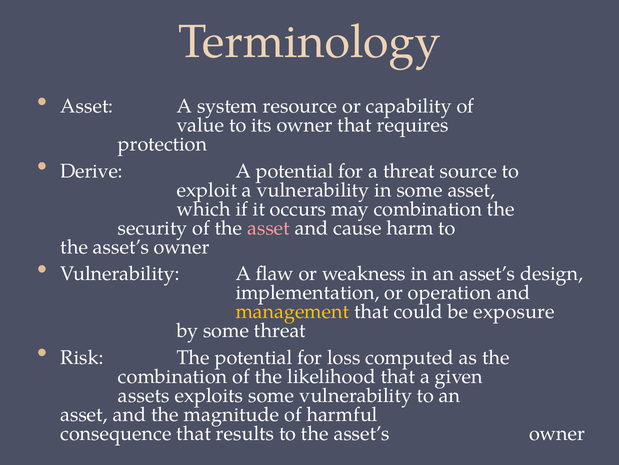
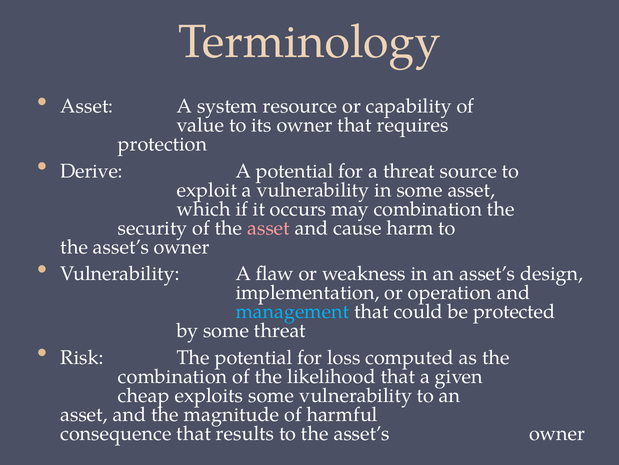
management colour: yellow -> light blue
exposure: exposure -> protected
assets: assets -> cheap
